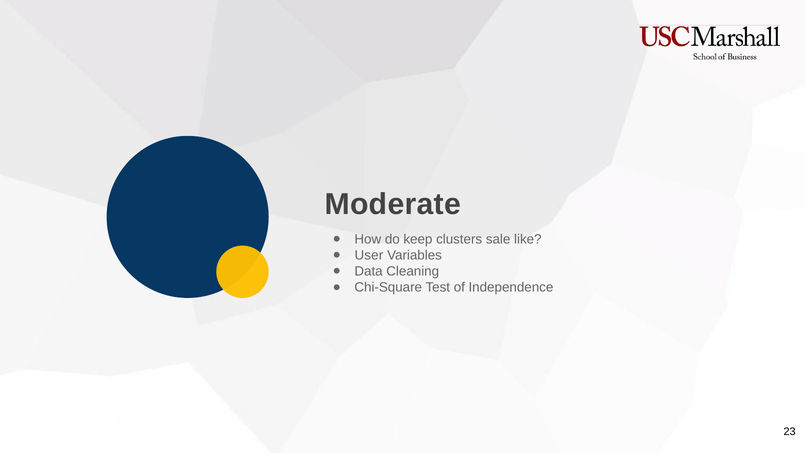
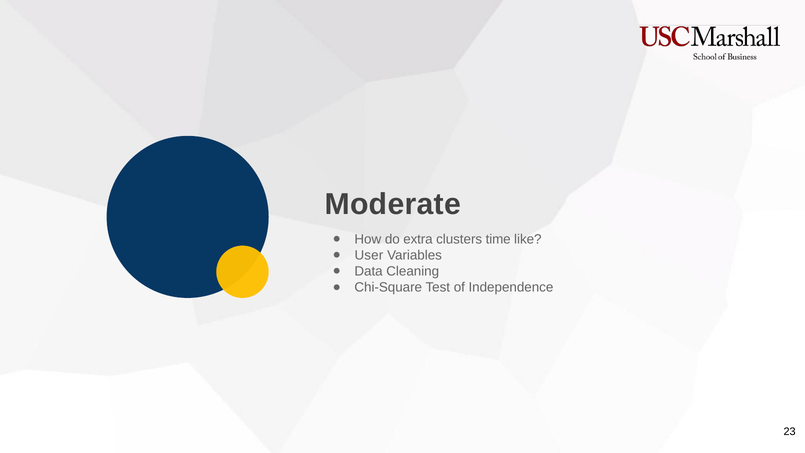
keep: keep -> extra
sale: sale -> time
